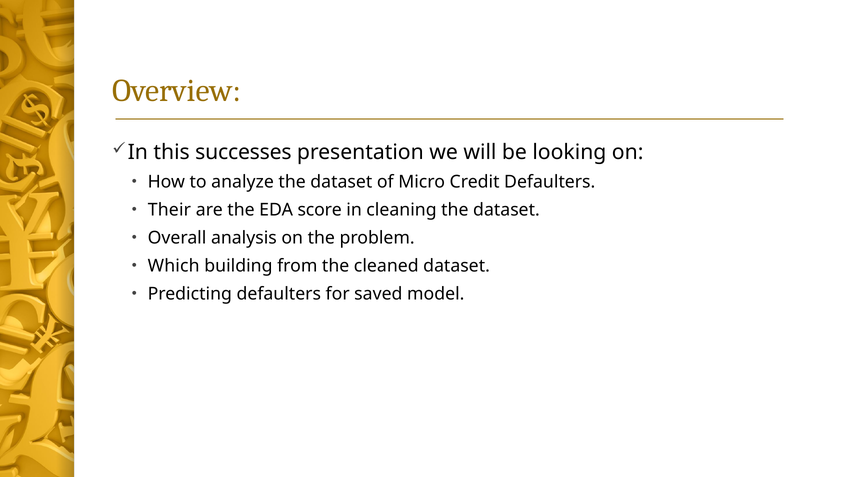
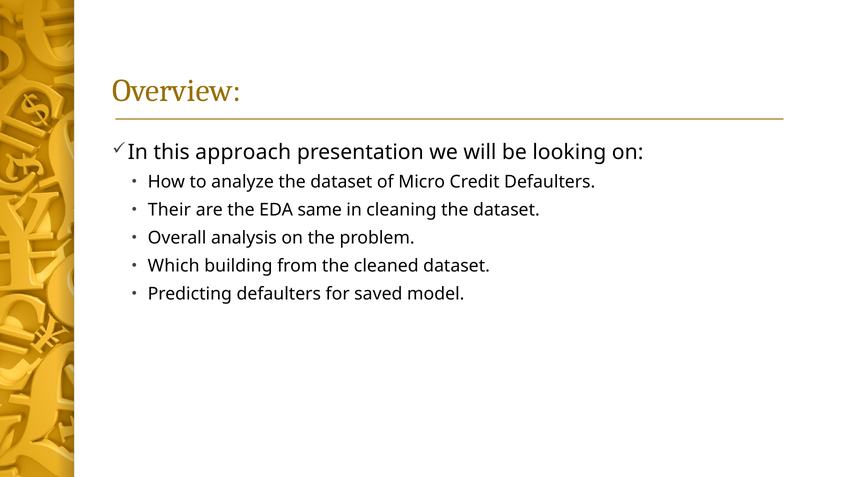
successes: successes -> approach
score: score -> same
